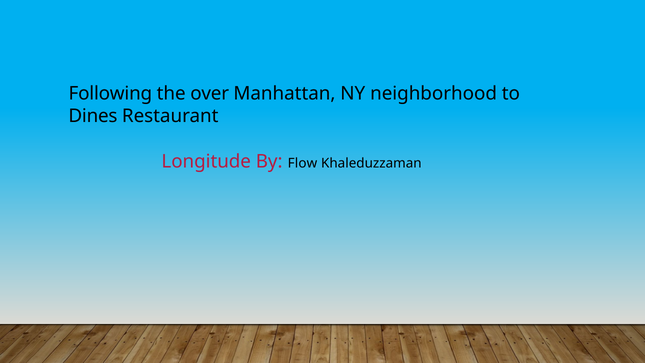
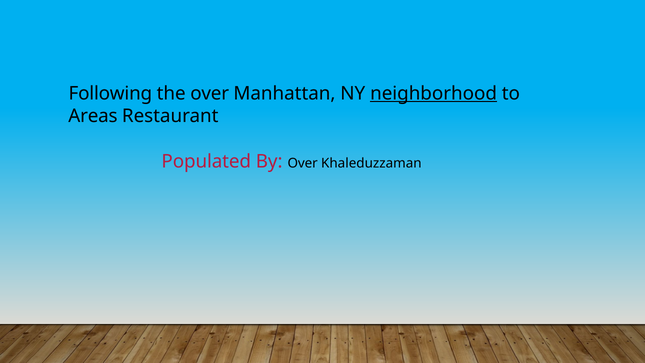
neighborhood underline: none -> present
Dines: Dines -> Areas
Longitude: Longitude -> Populated
By Flow: Flow -> Over
